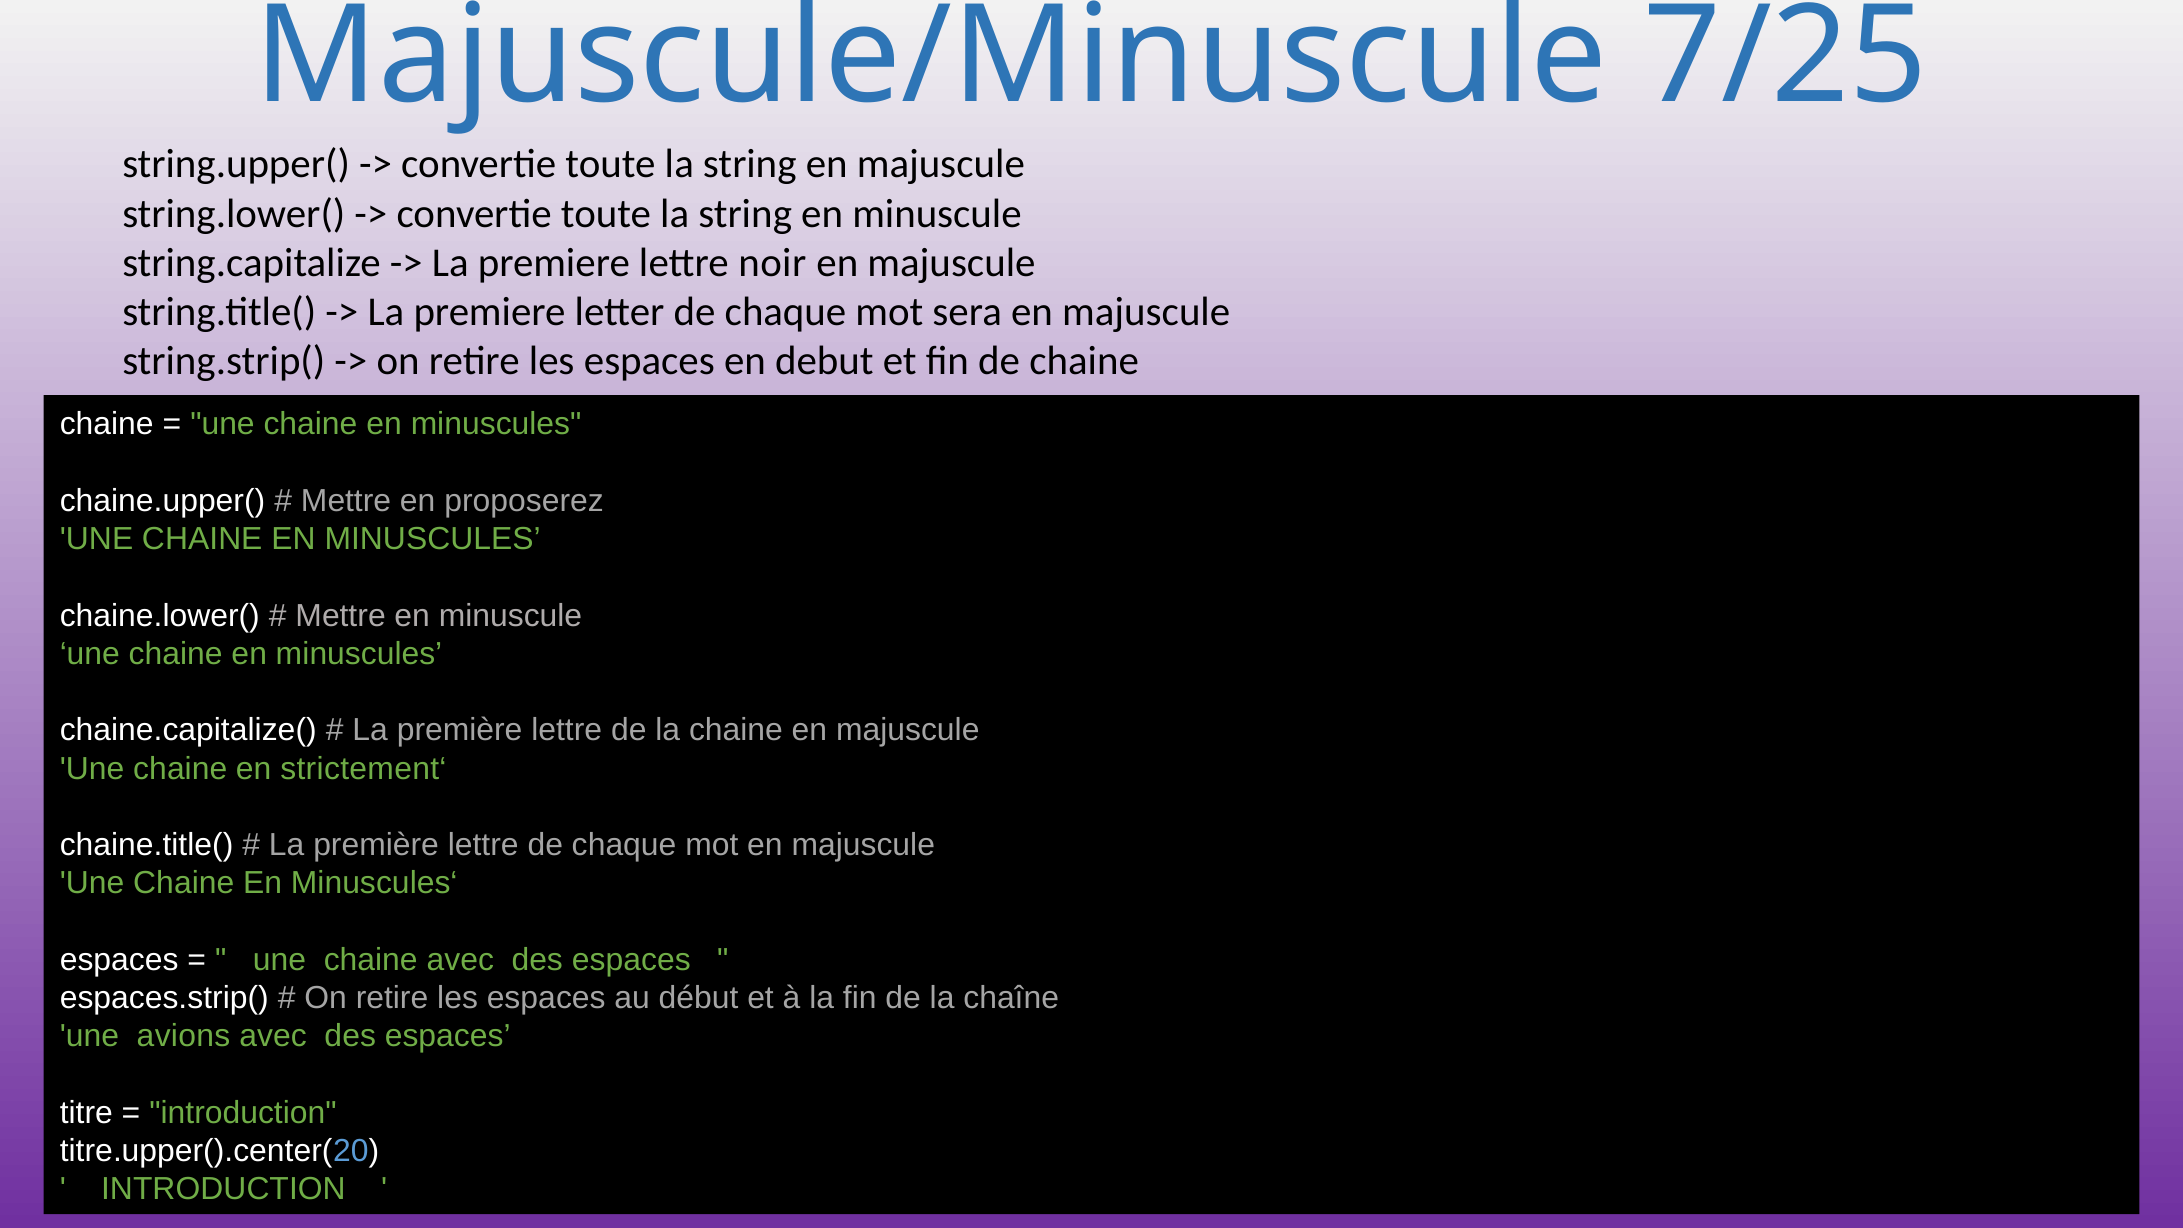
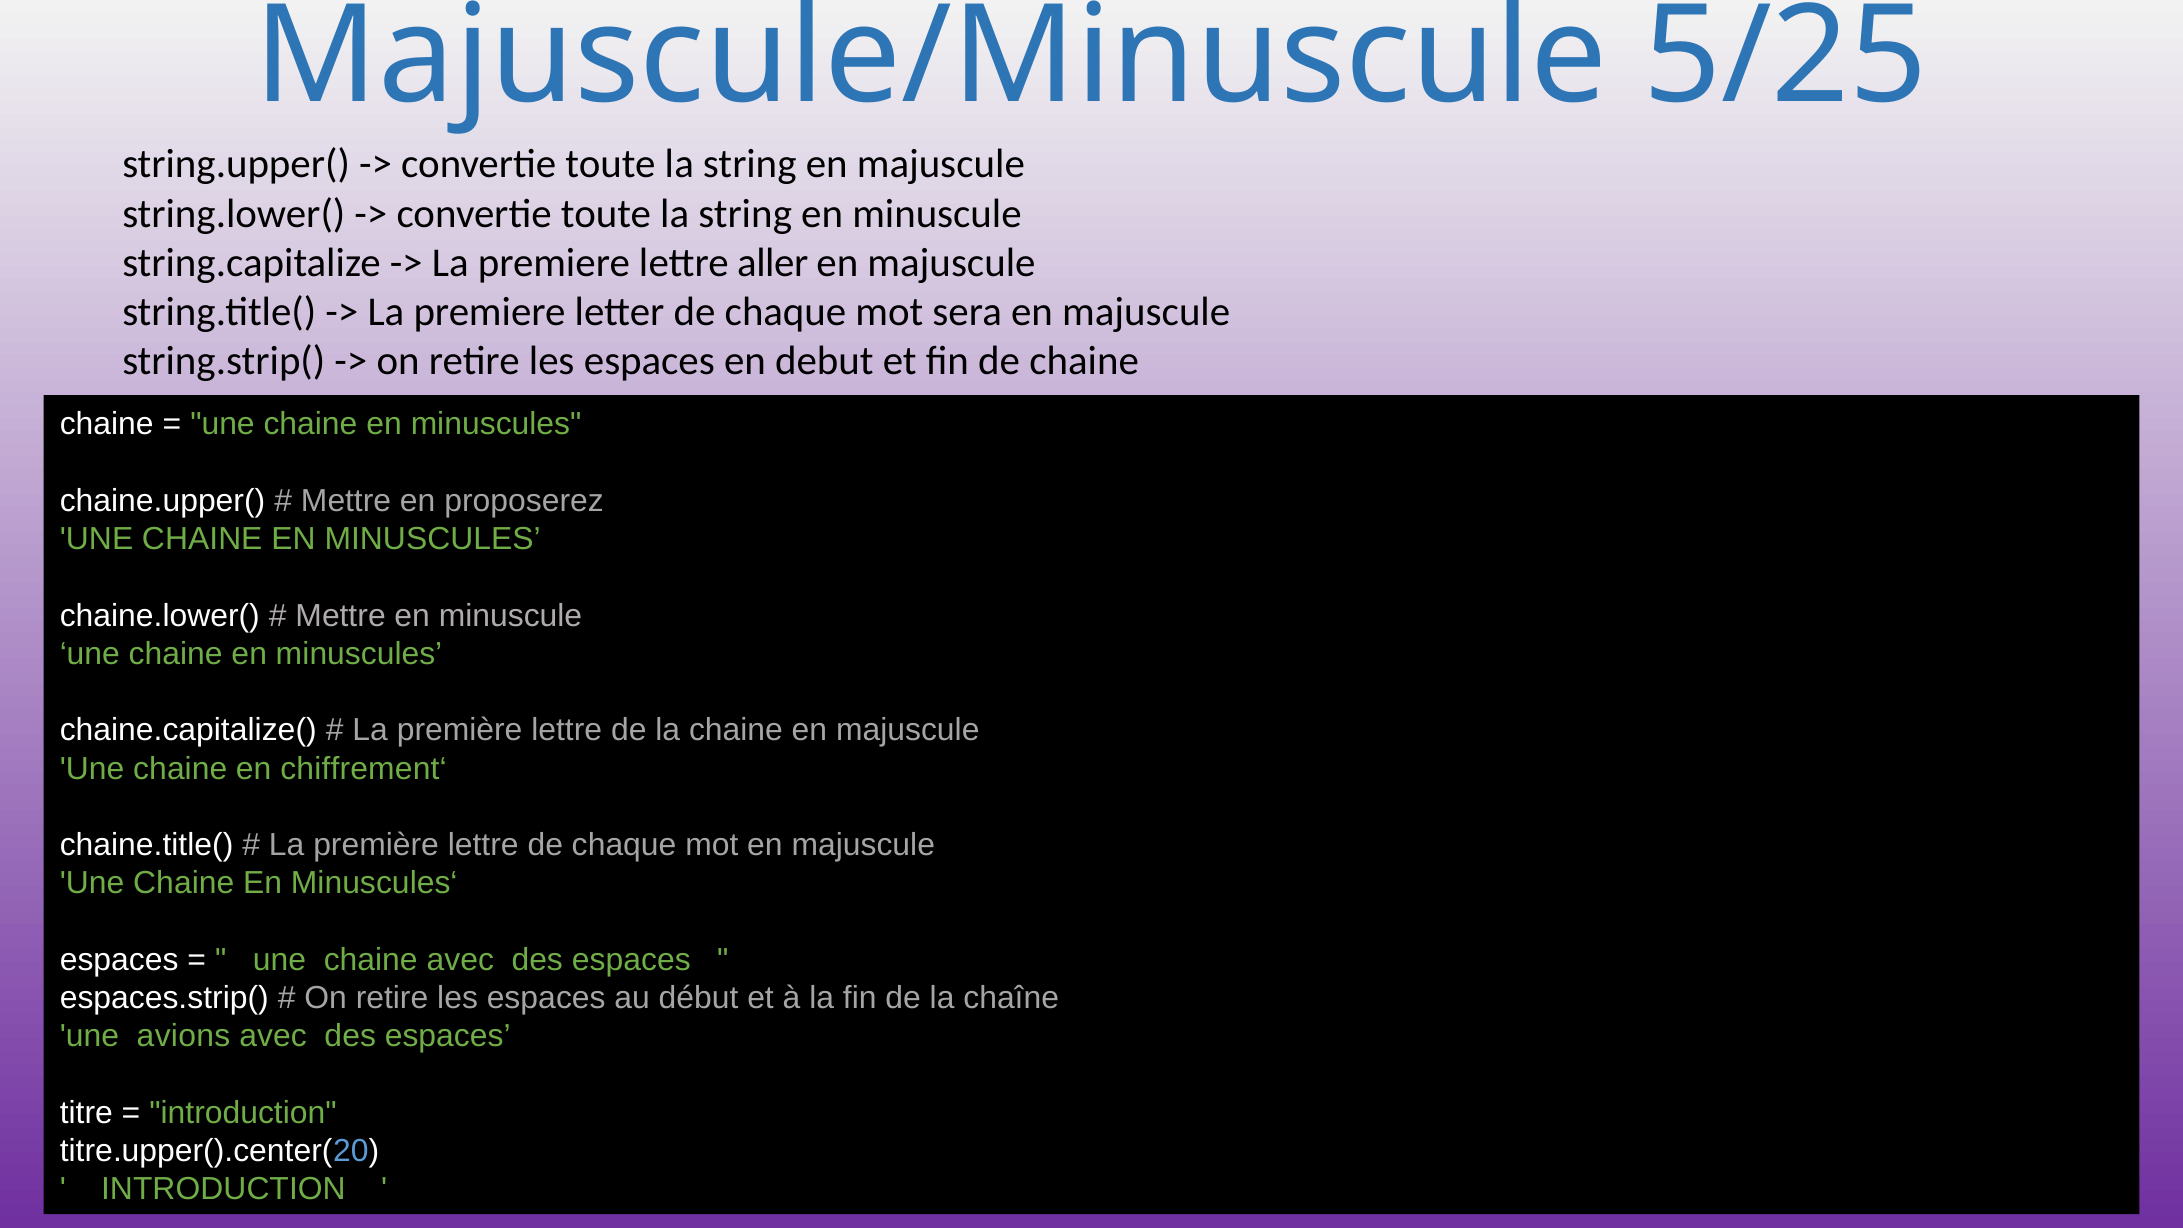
7/25: 7/25 -> 5/25
noir: noir -> aller
strictement‘: strictement‘ -> chiffrement‘
